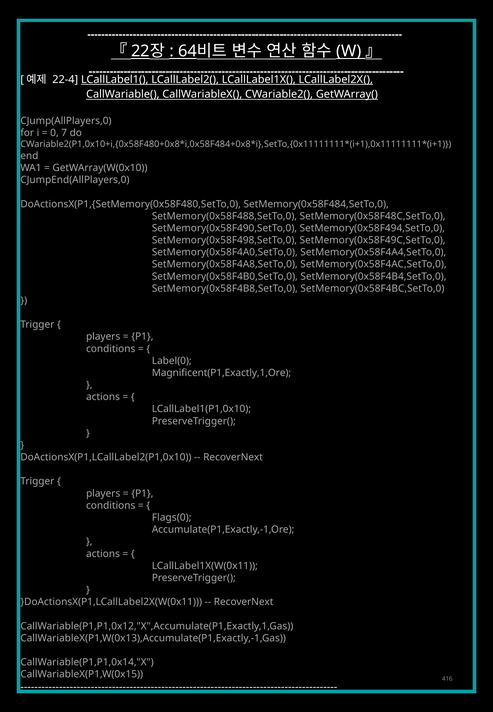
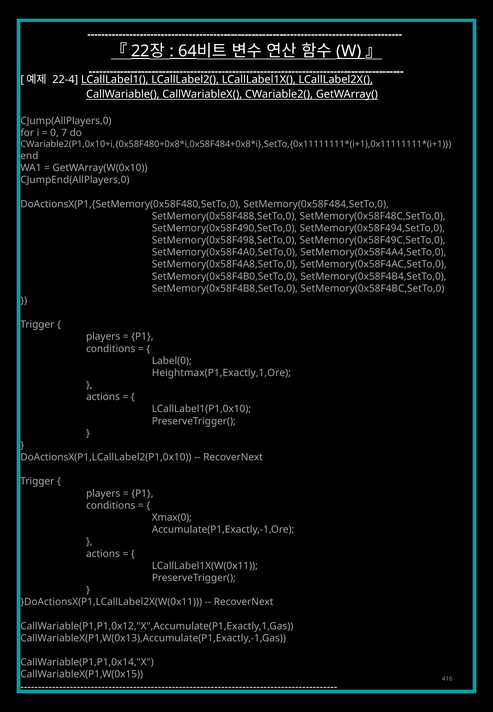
Magnificent(P1,Exactly,1,Ore: Magnificent(P1,Exactly,1,Ore -> Heightmax(P1,Exactly,1,Ore
Flags(0: Flags(0 -> Xmax(0
